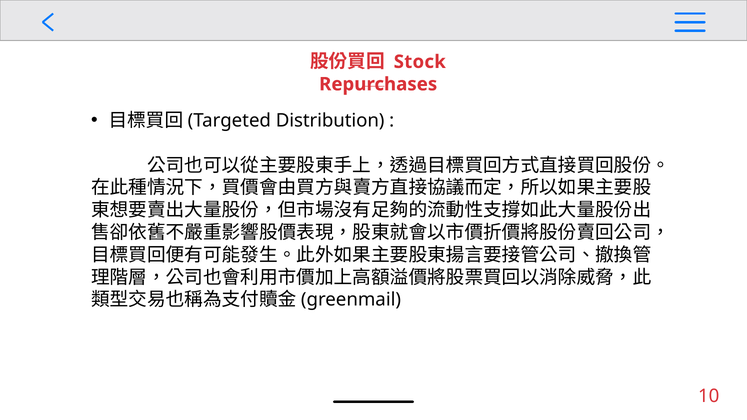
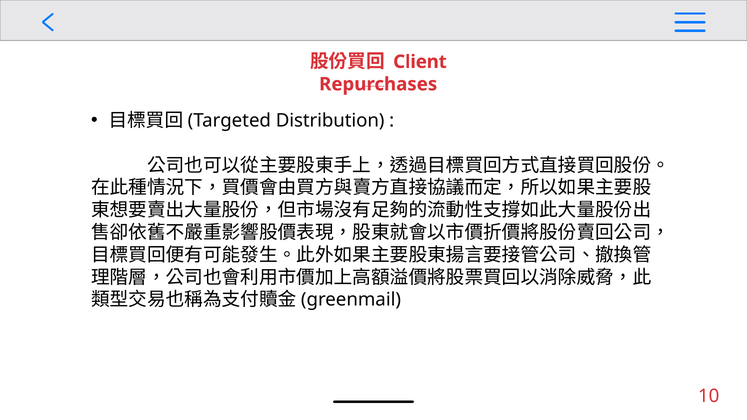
Stock: Stock -> Client
